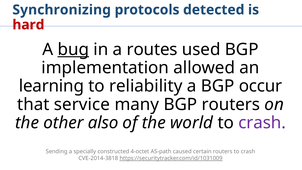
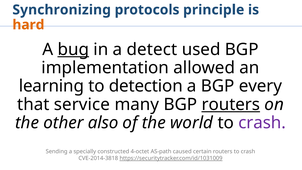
detected: detected -> principle
hard colour: red -> orange
routes: routes -> detect
reliability: reliability -> detection
occur: occur -> every
routers at (231, 104) underline: none -> present
